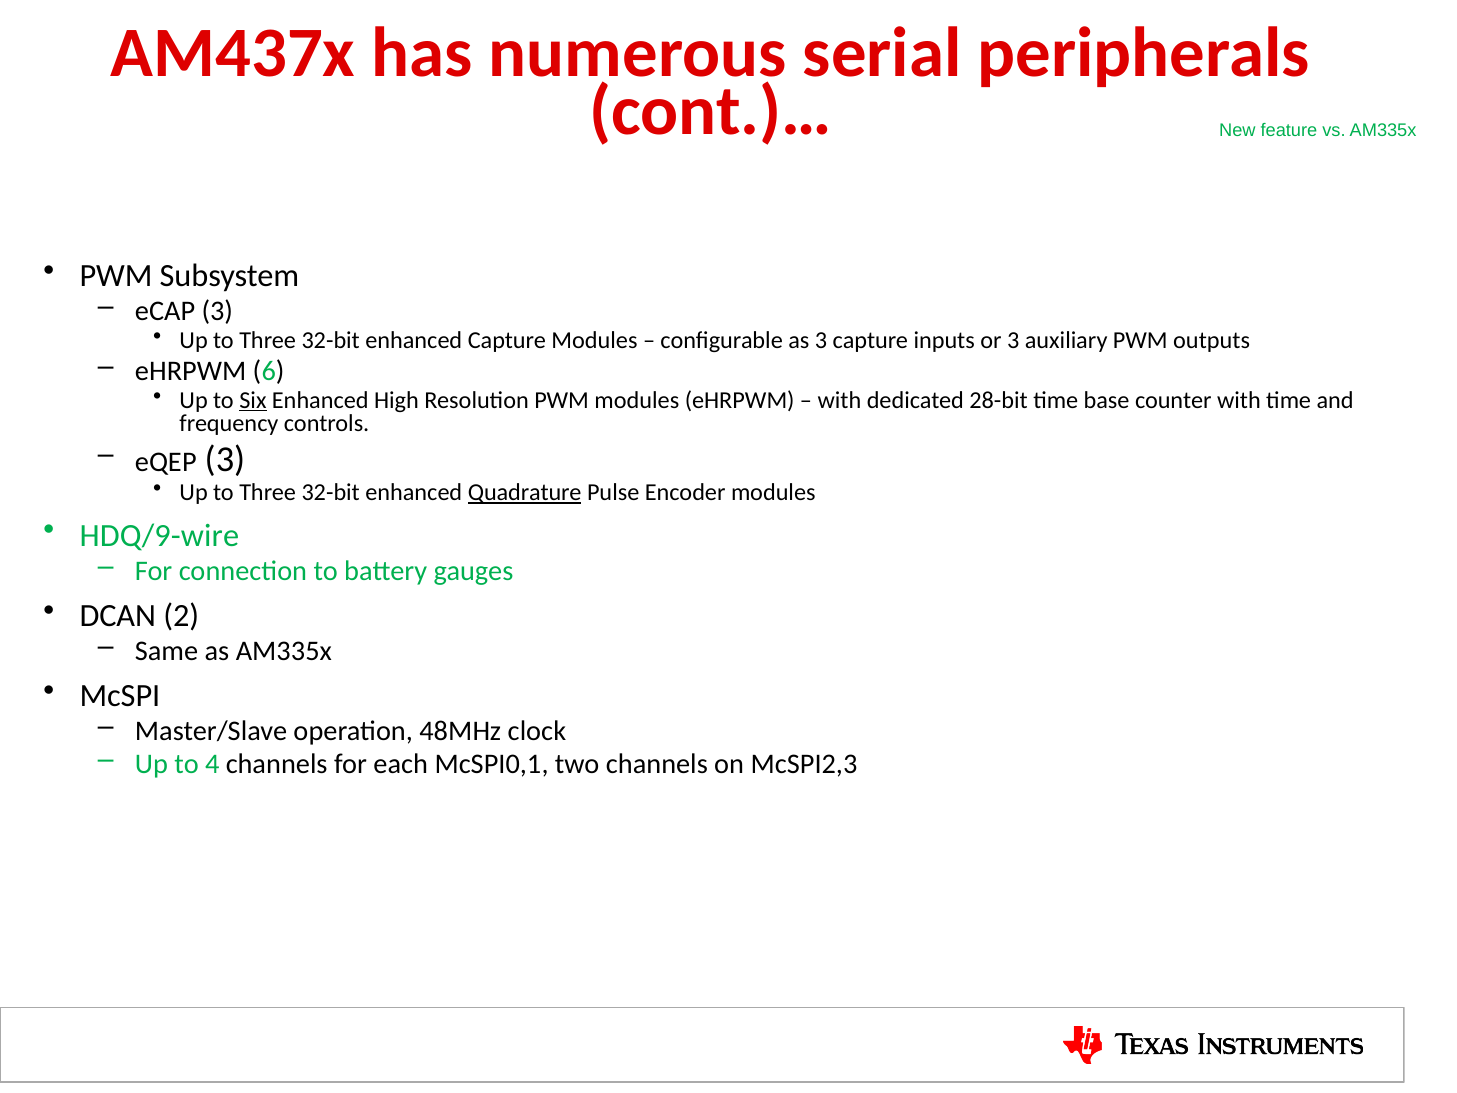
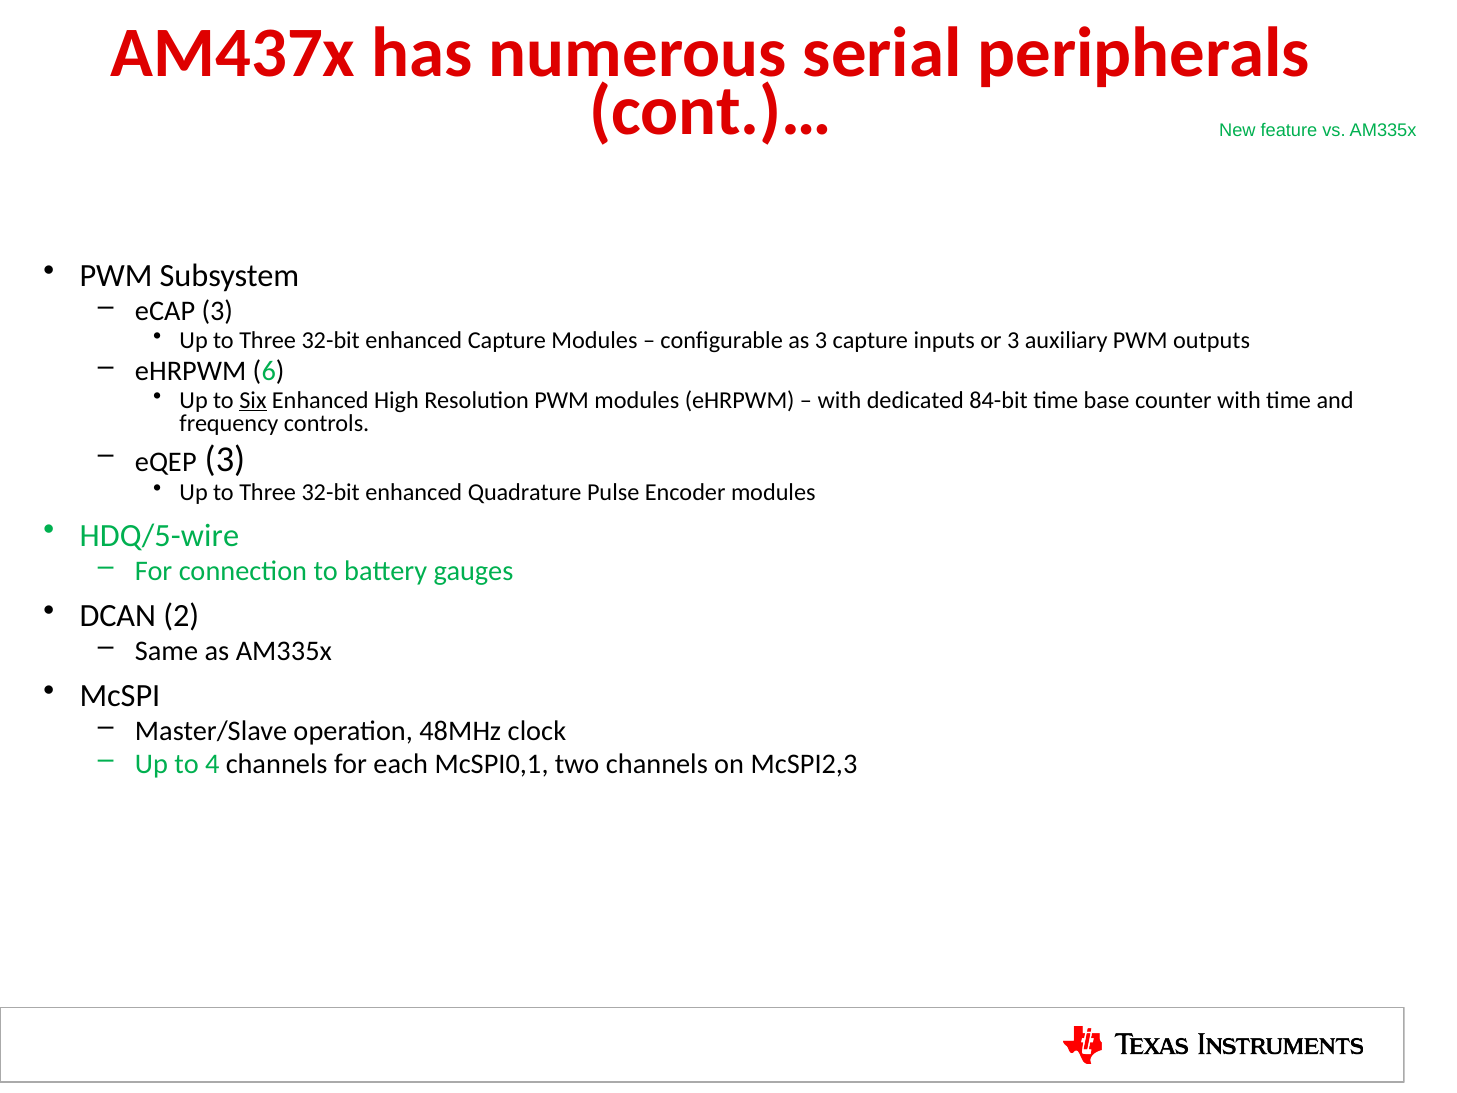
28-bit: 28-bit -> 84-bit
Quadrature underline: present -> none
HDQ/9-wire: HDQ/9-wire -> HDQ/5-wire
